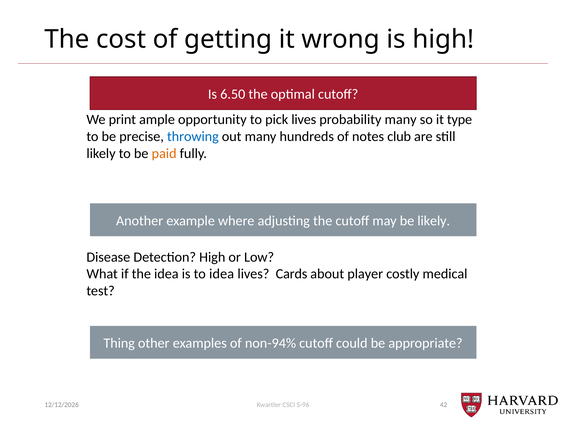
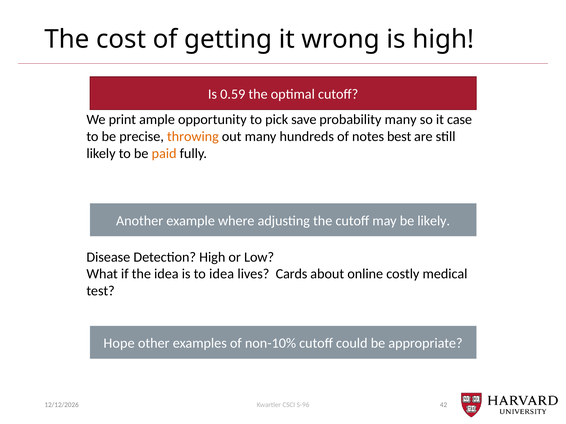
6.50: 6.50 -> 0.59
pick lives: lives -> save
type: type -> case
throwing colour: blue -> orange
club: club -> best
player: player -> online
Thing: Thing -> Hope
non-94%: non-94% -> non-10%
